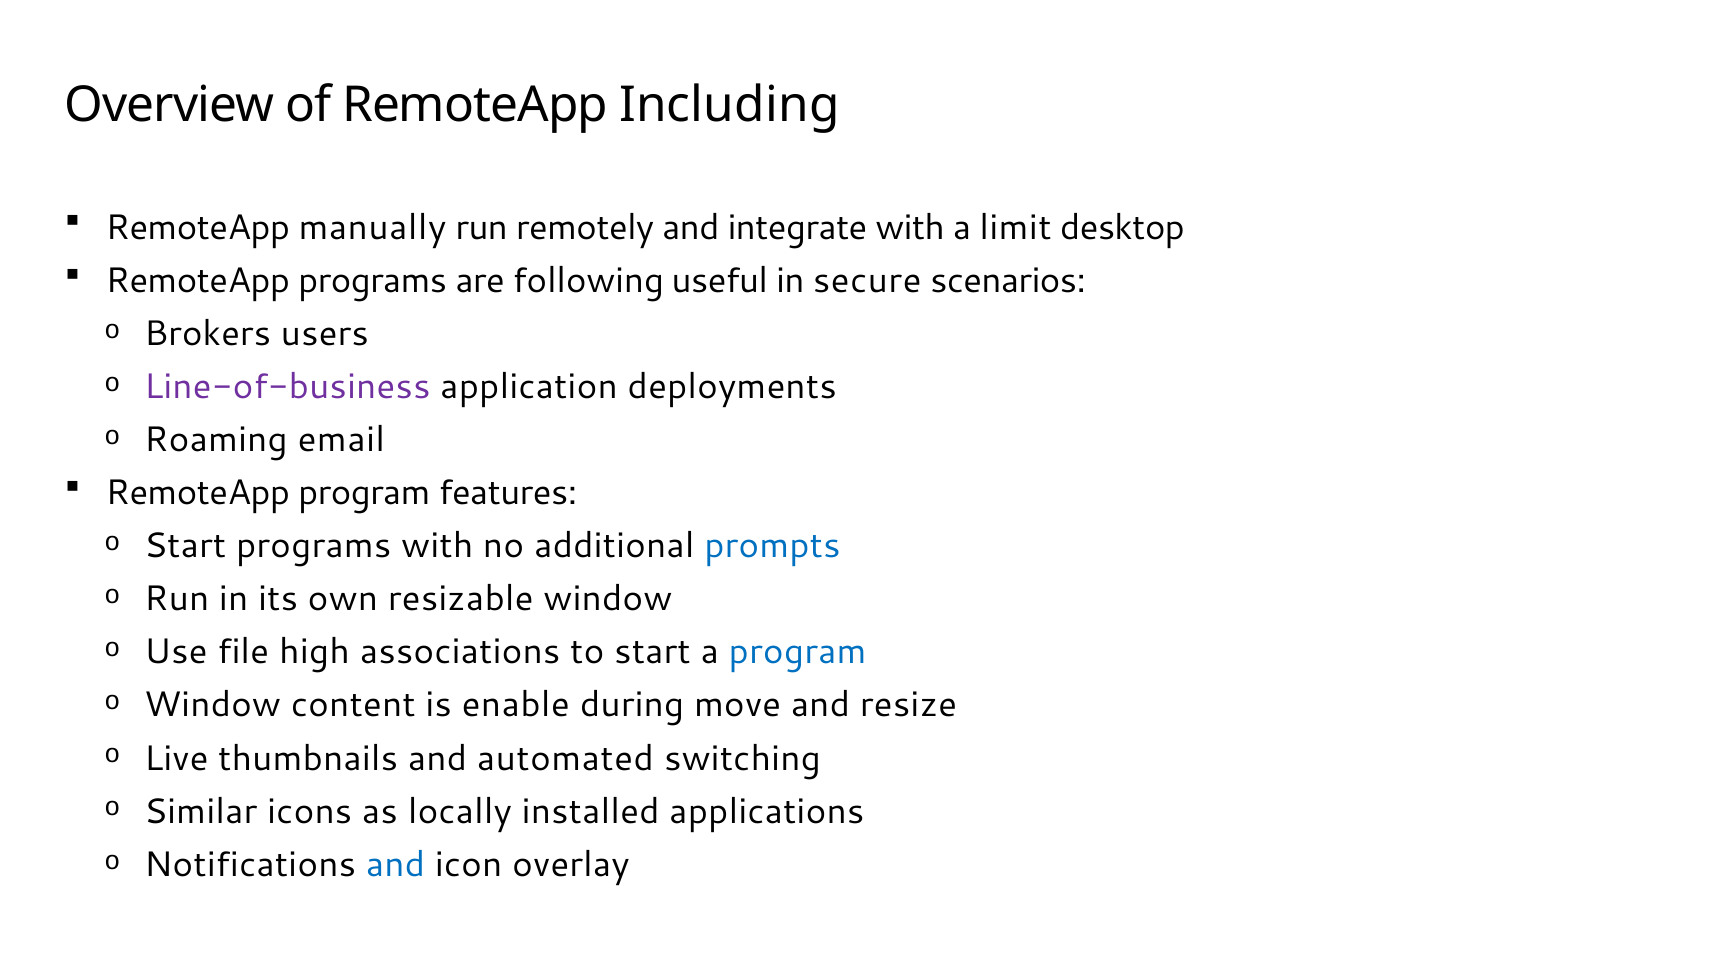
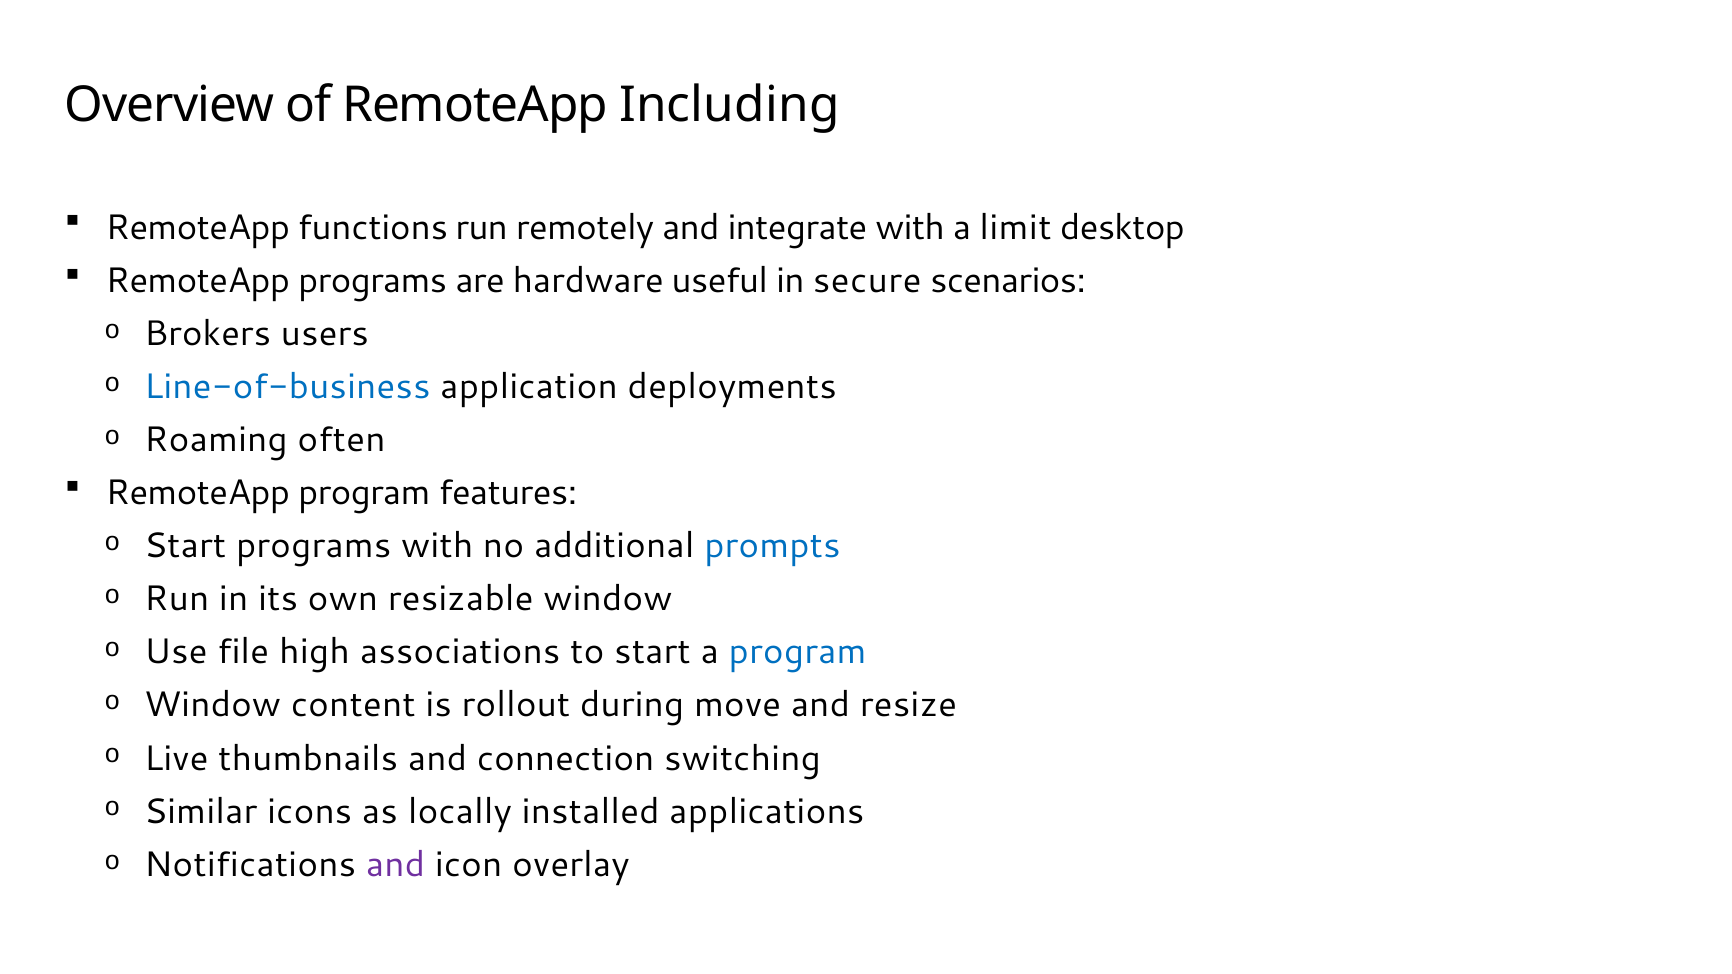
manually: manually -> functions
following: following -> hardware
Line-of-business colour: purple -> blue
email: email -> often
enable: enable -> rollout
automated: automated -> connection
and at (395, 865) colour: blue -> purple
